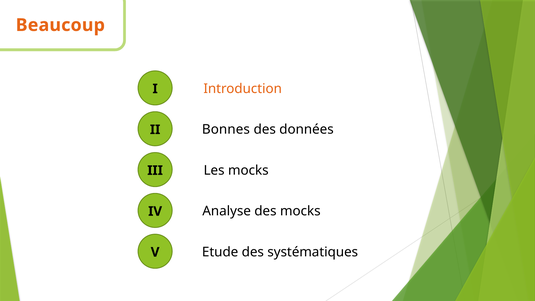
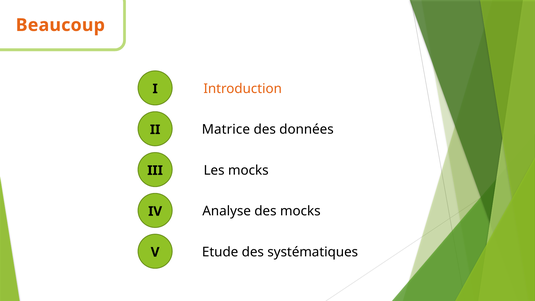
Bonnes: Bonnes -> Matrice
